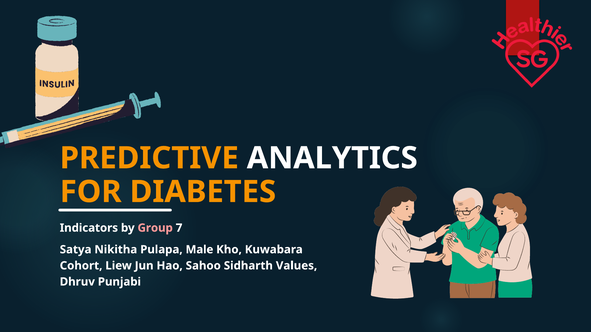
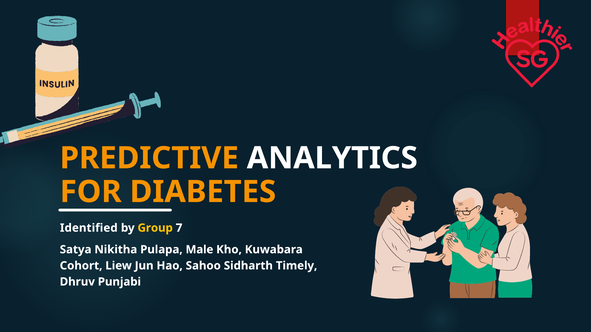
Indicators: Indicators -> Identified
Group colour: pink -> yellow
Values: Values -> Timely
